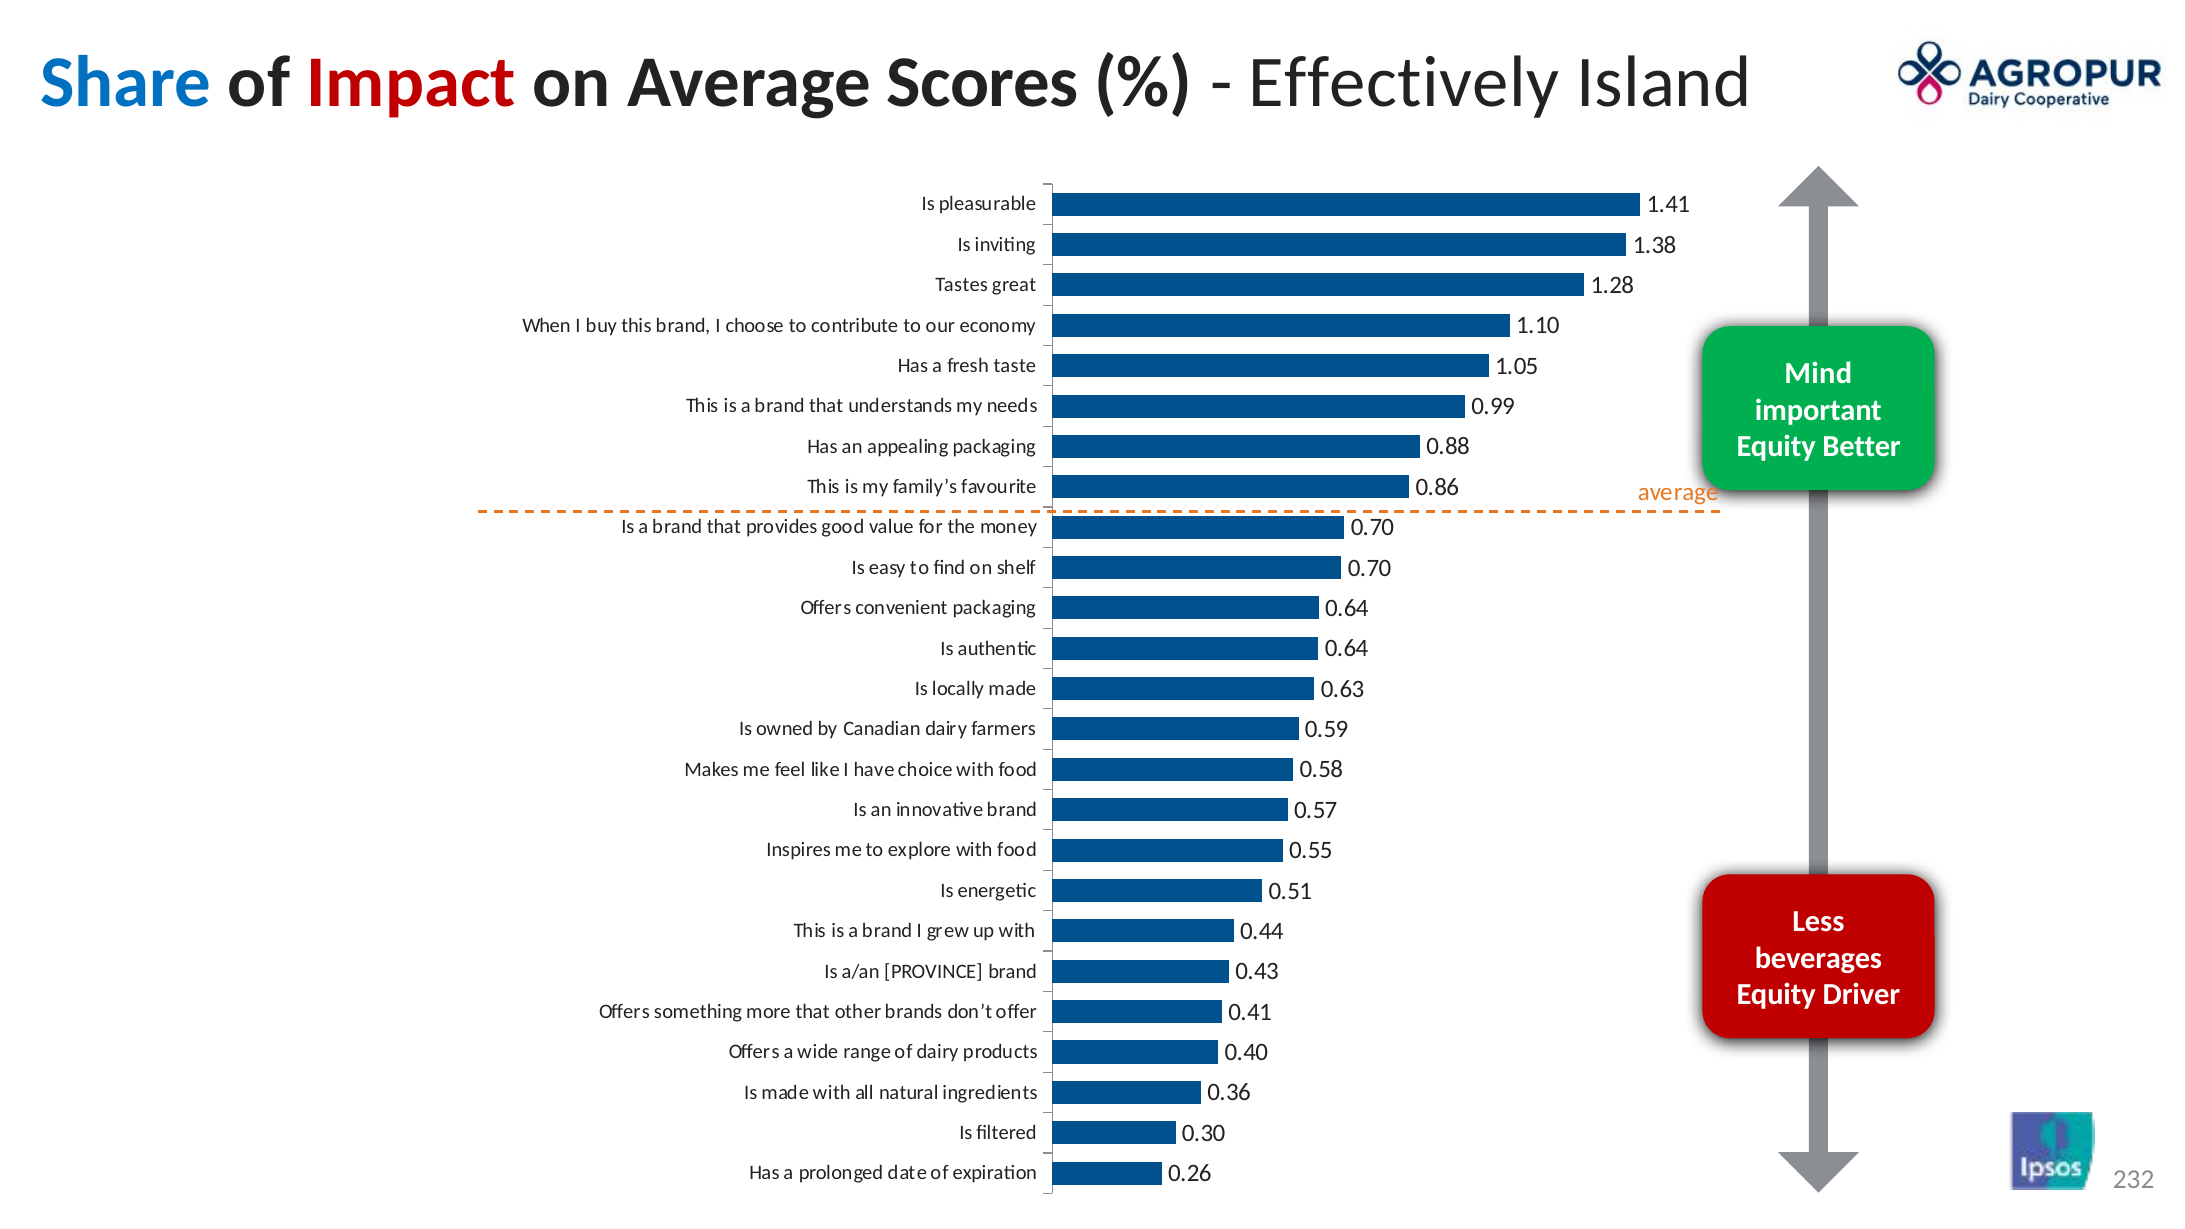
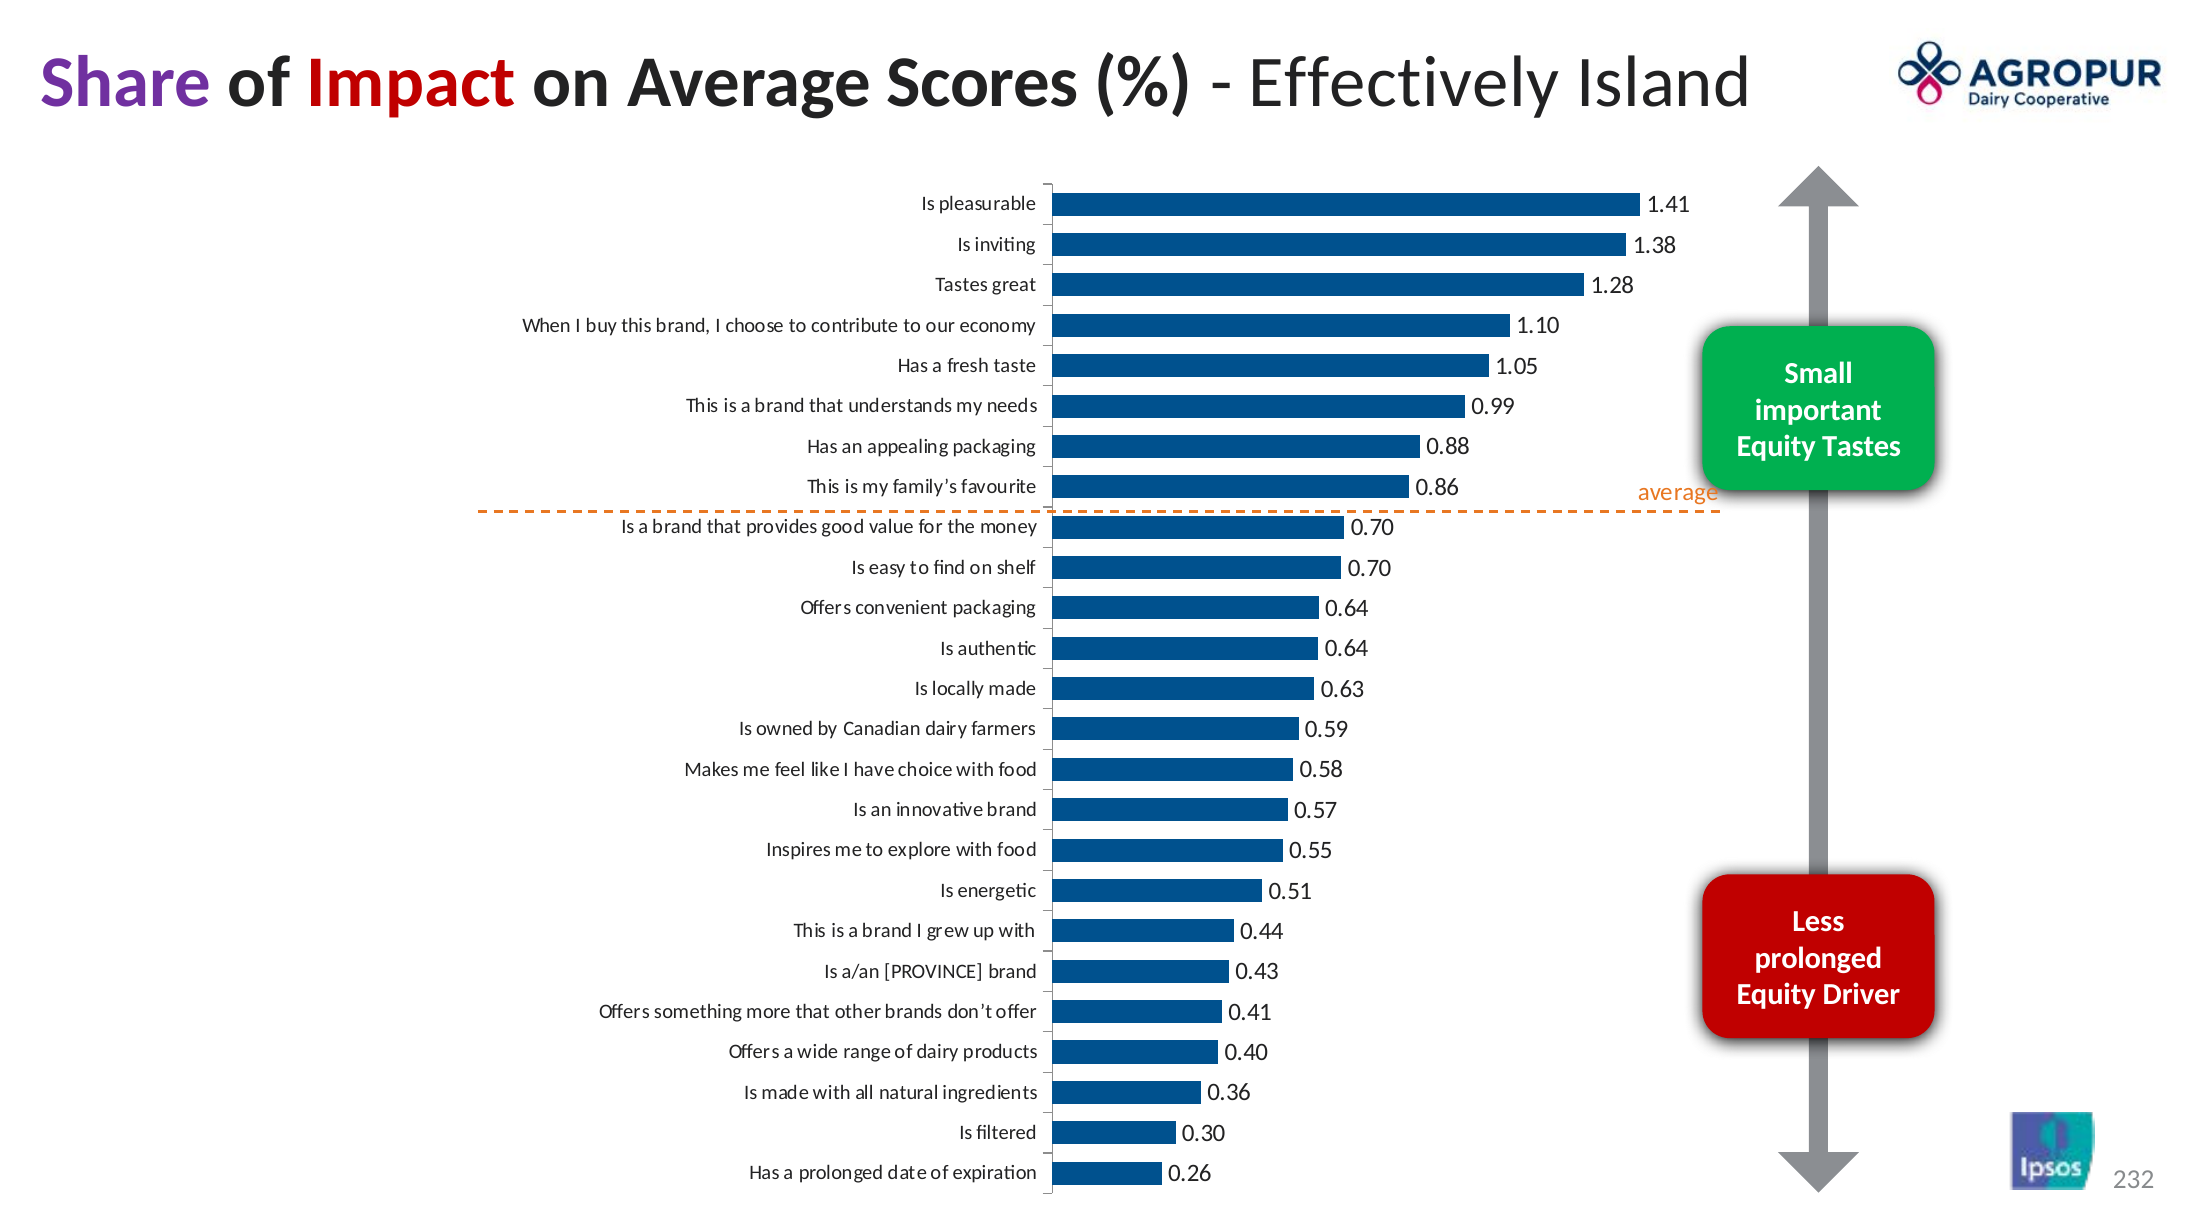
Share colour: blue -> purple
Mind: Mind -> Small
Equity Better: Better -> Tastes
beverages at (1818, 958): beverages -> prolonged
